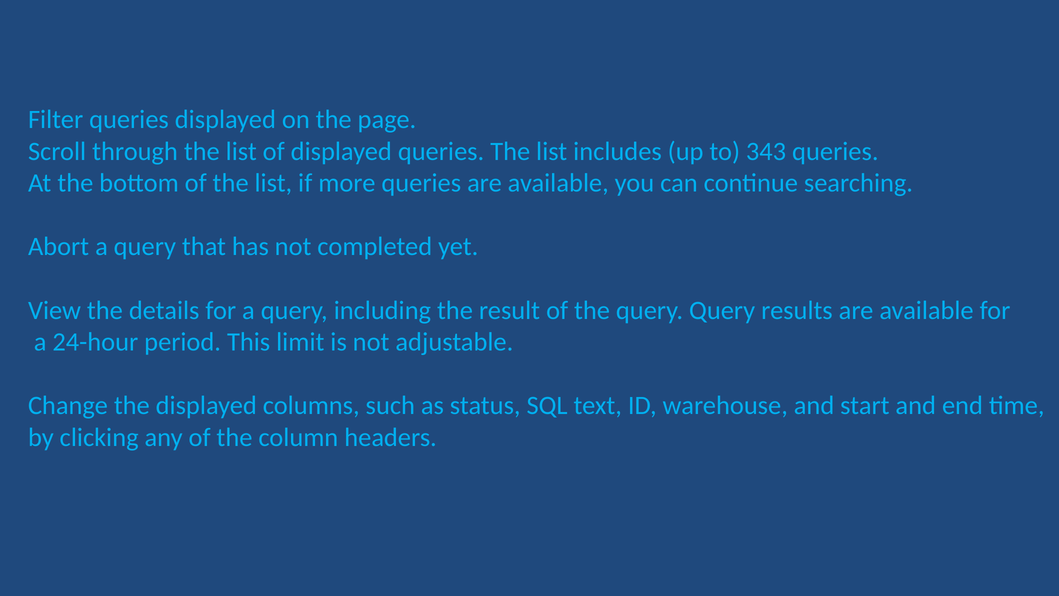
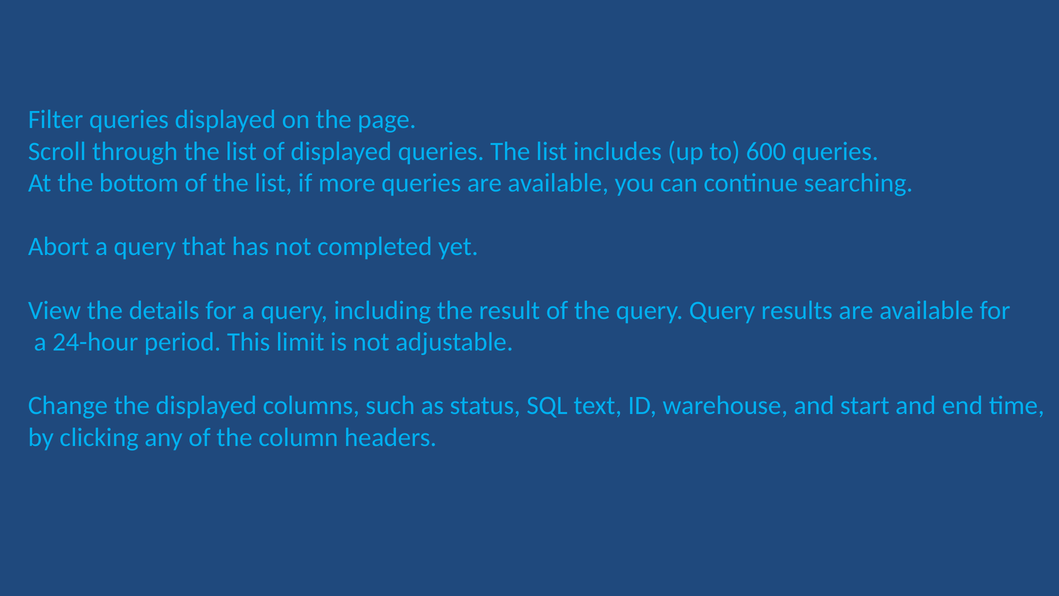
343: 343 -> 600
